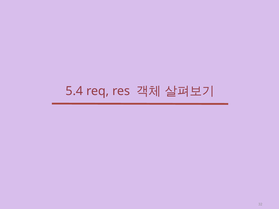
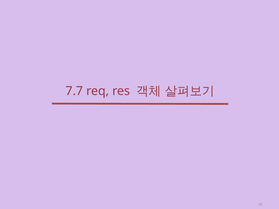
5.4: 5.4 -> 7.7
